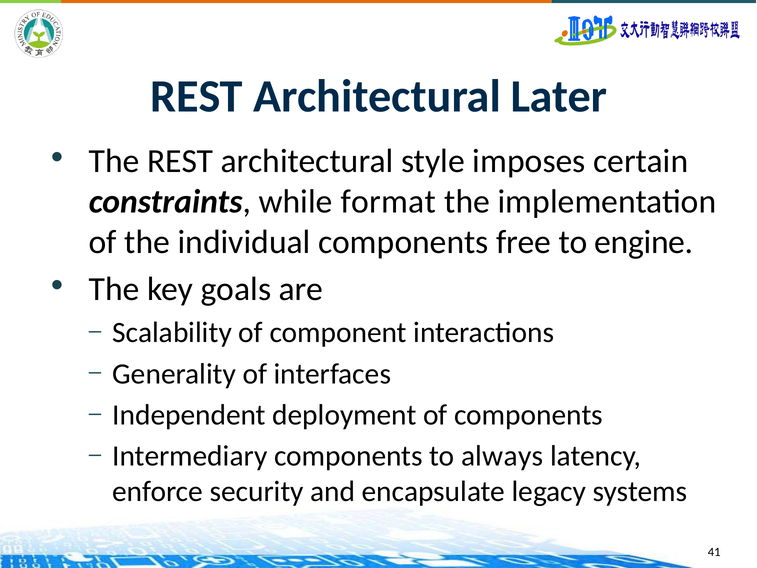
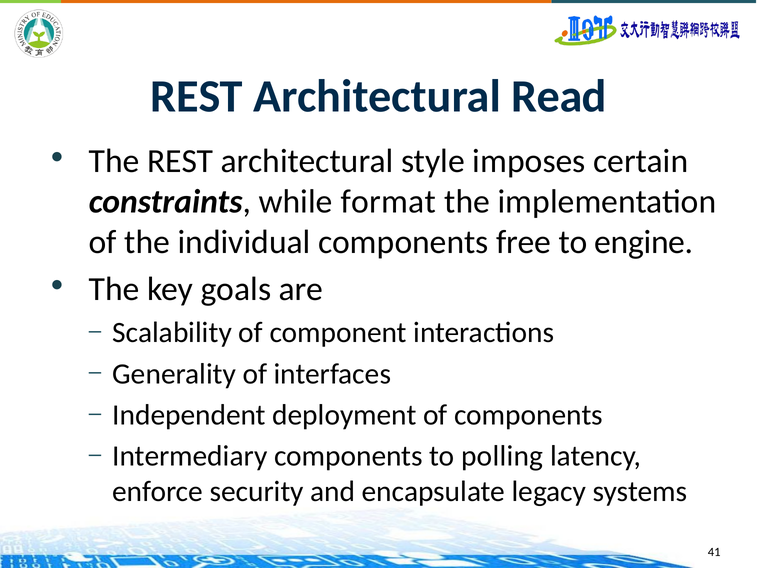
Later: Later -> Read
always: always -> polling
